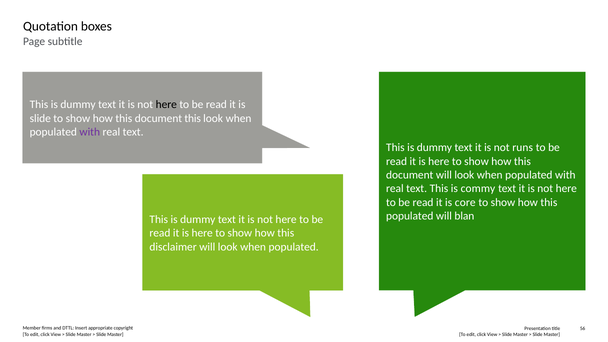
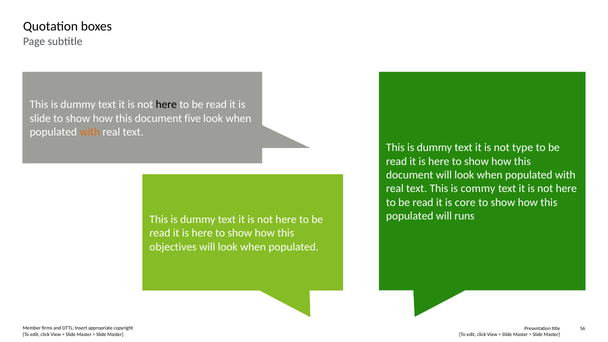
document this: this -> five
with at (90, 132) colour: purple -> orange
runs: runs -> type
blan: blan -> runs
disclaimer: disclaimer -> objectives
